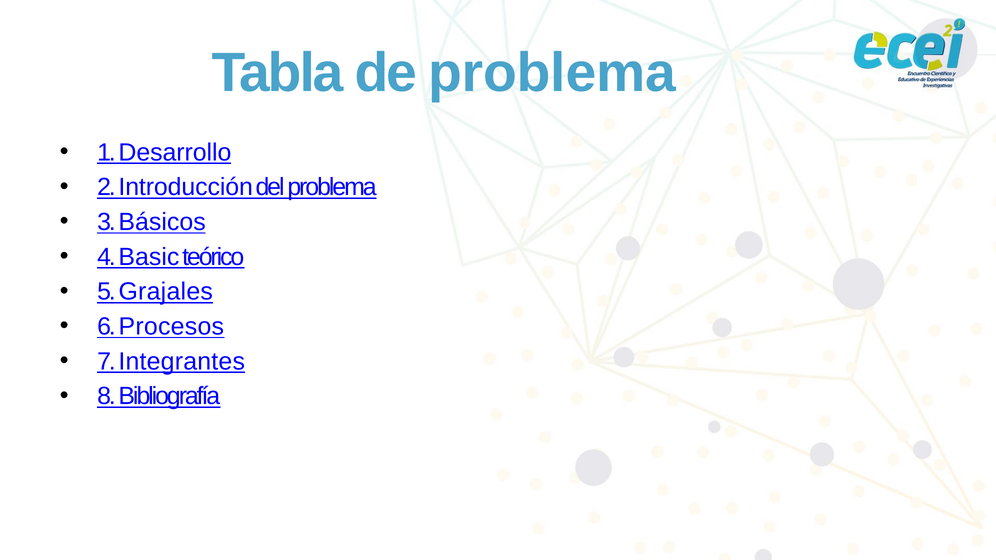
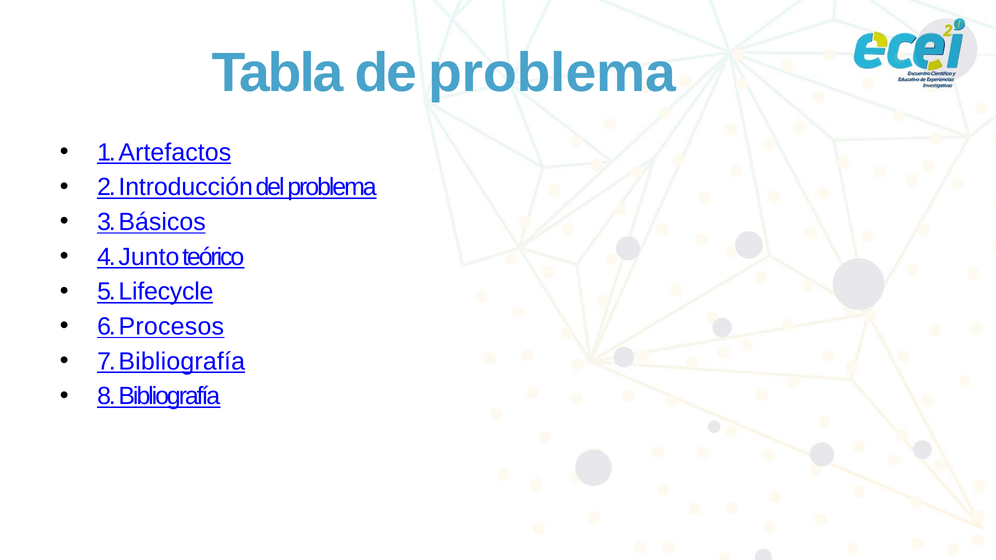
Desarrollo: Desarrollo -> Artefactos
Basic: Basic -> Junto
Grajales: Grajales -> Lifecycle
7 Integrantes: Integrantes -> Bibliografía
